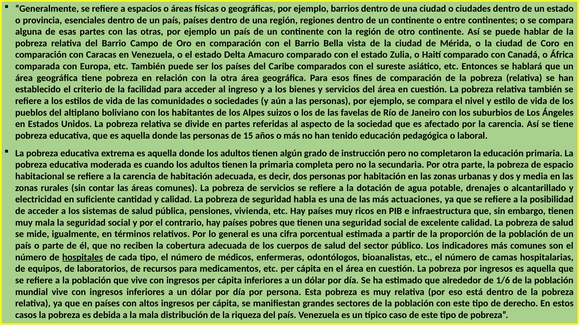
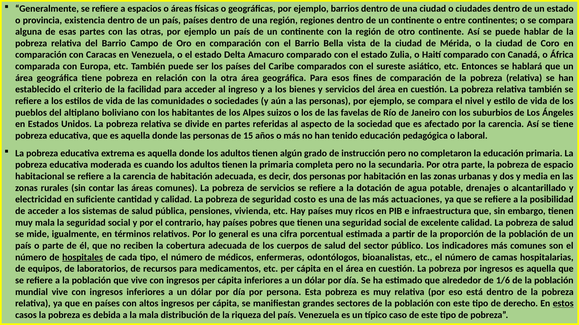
esenciales: esenciales -> existencia
habla: habla -> costo
estos underline: none -> present
